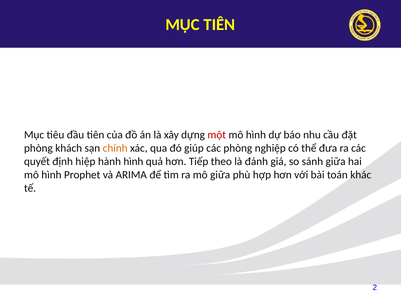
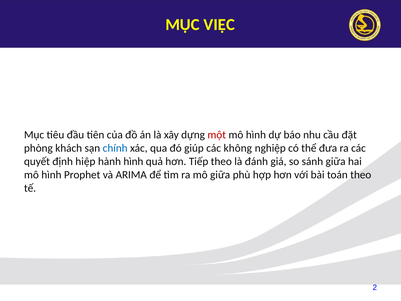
MỤC TIÊN: TIÊN -> VIỆC
chính colour: orange -> blue
các phòng: phòng -> không
toán khác: khác -> theo
